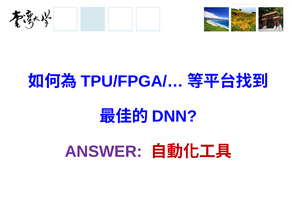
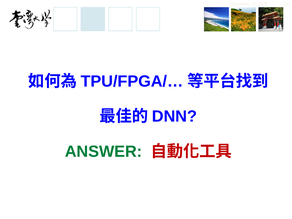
ANSWER colour: purple -> green
